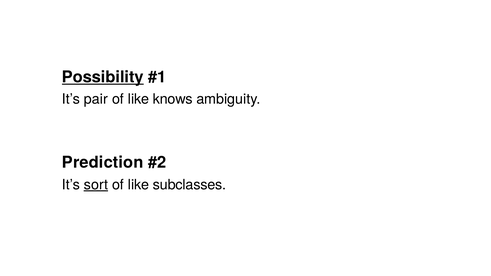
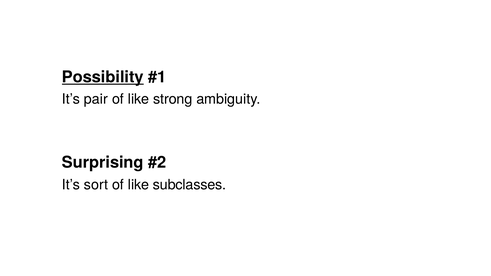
knows: knows -> strong
Prediction: Prediction -> Surprising
sort underline: present -> none
